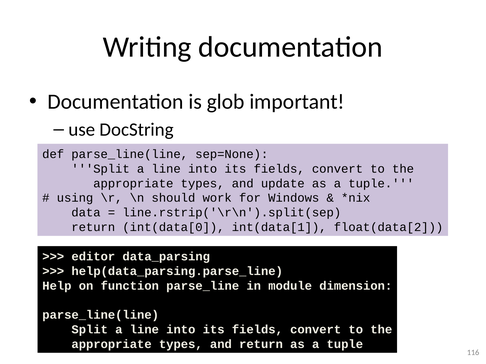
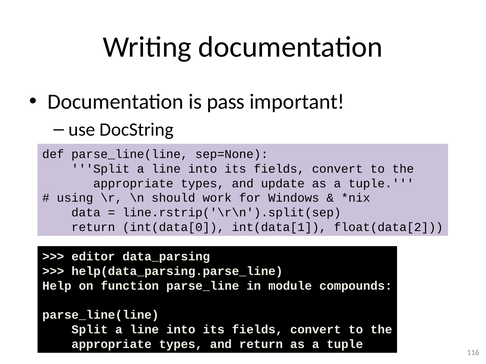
glob: glob -> pass
dimension: dimension -> compounds
